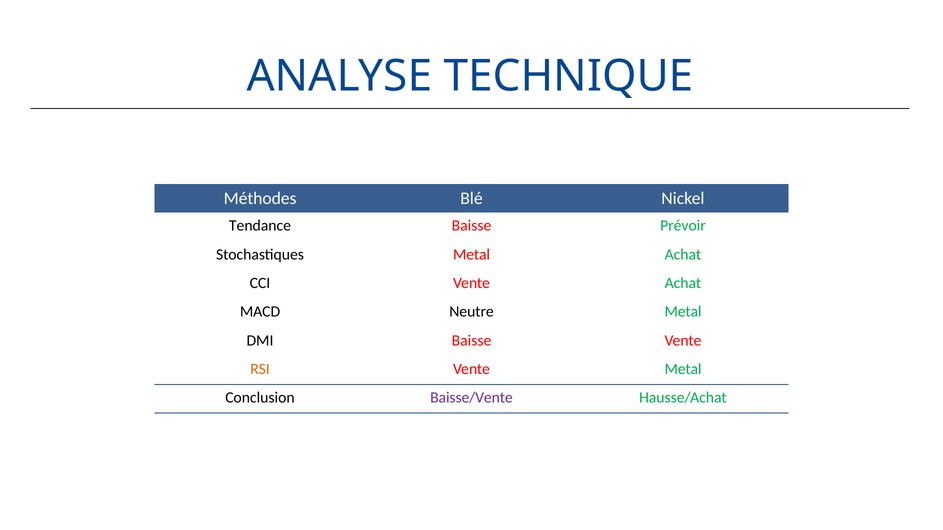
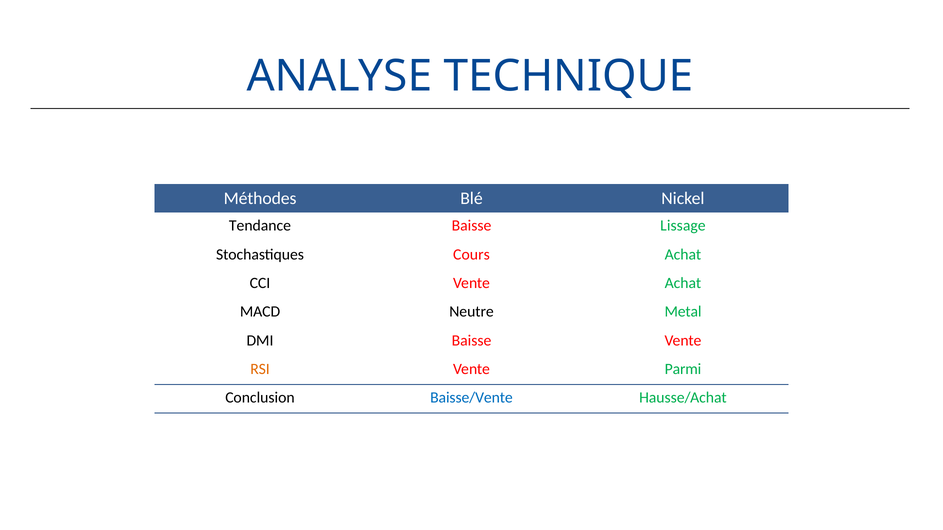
Prévoir: Prévoir -> Lissage
Stochastiques Metal: Metal -> Cours
Vente Metal: Metal -> Parmi
Baisse/Vente colour: purple -> blue
